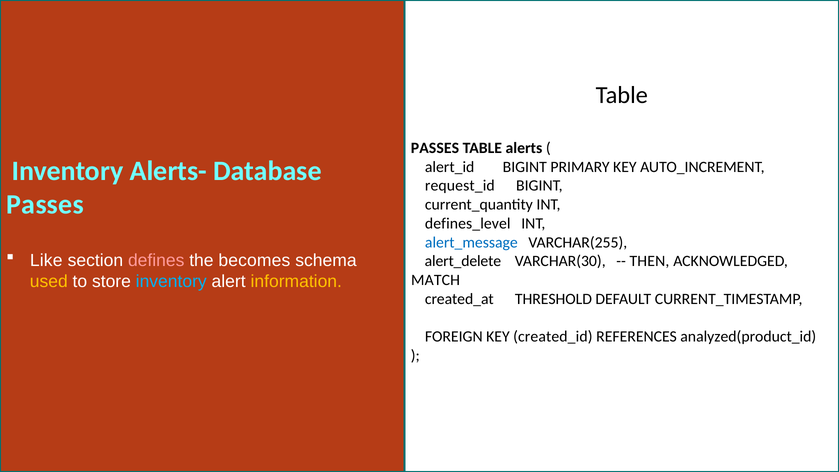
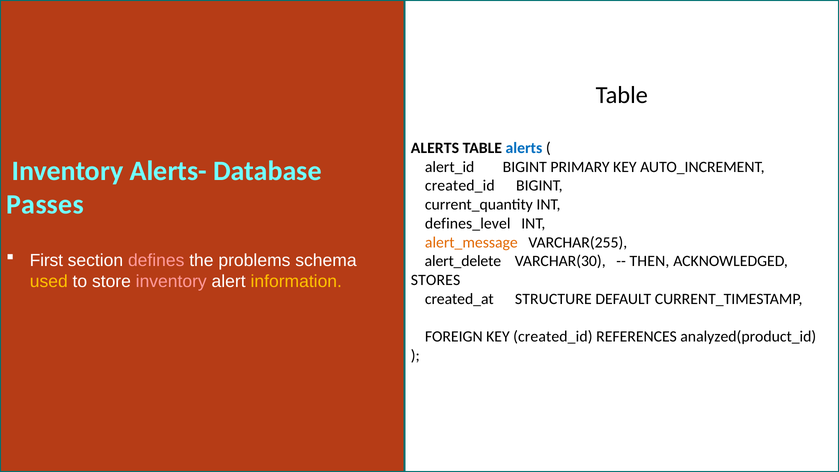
PASSES at (435, 148): PASSES -> ALERTS
alerts at (524, 148) colour: black -> blue
request_id at (460, 186): request_id -> created_id
alert_message colour: blue -> orange
Like: Like -> First
becomes: becomes -> problems
inventory at (171, 281) colour: light blue -> pink
MATCH: MATCH -> STORES
THRESHOLD: THRESHOLD -> STRUCTURE
